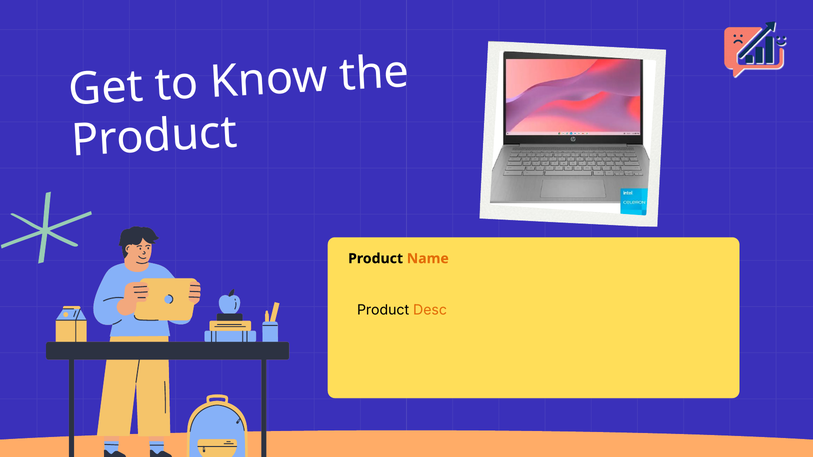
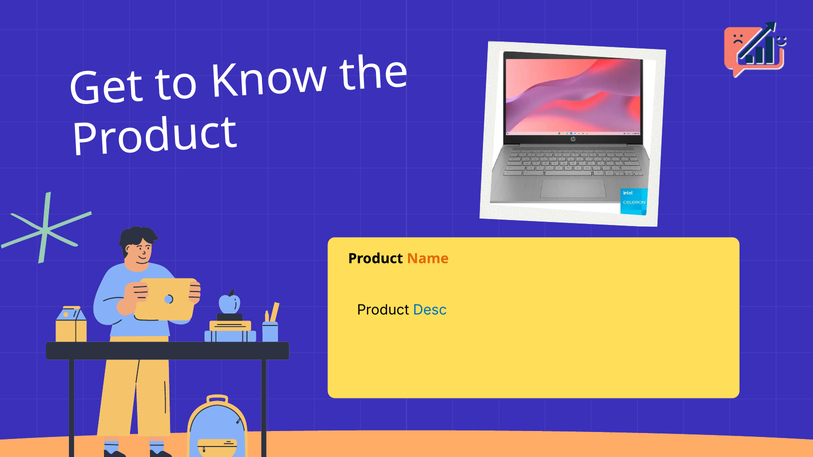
Desc colour: orange -> blue
